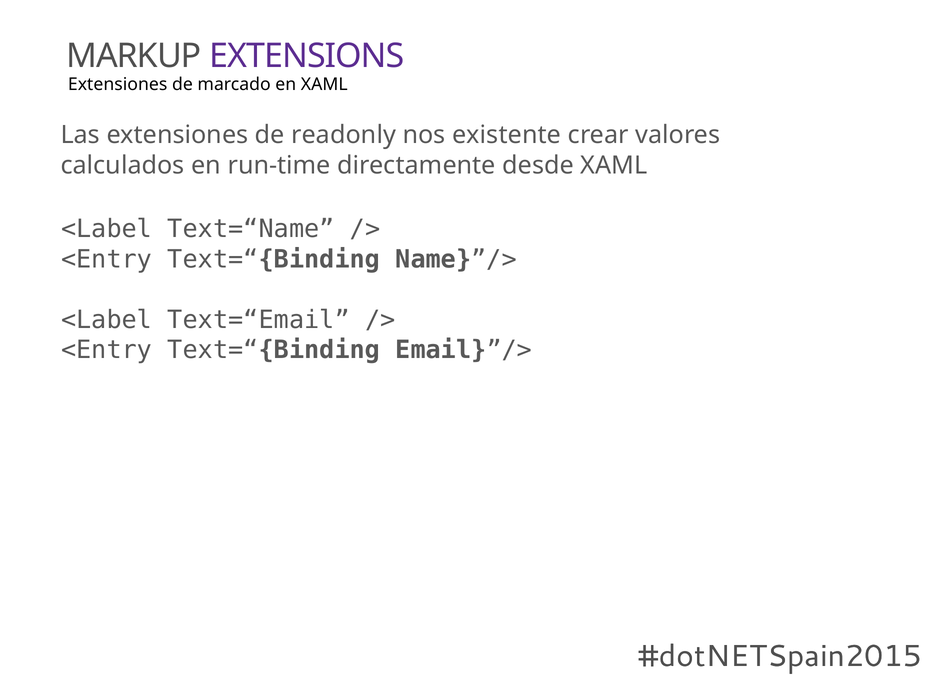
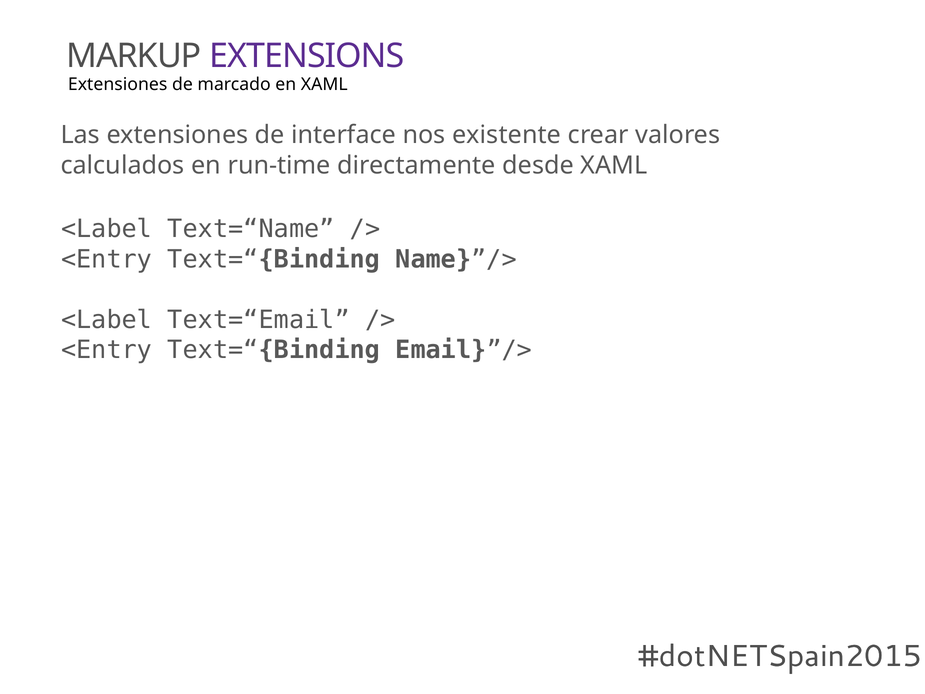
readonly: readonly -> interface
